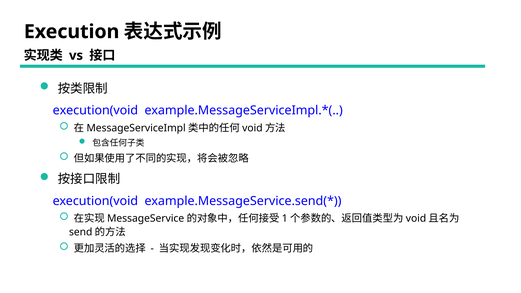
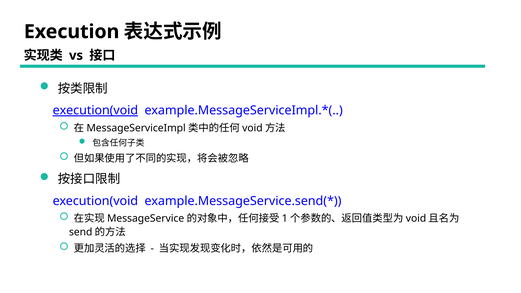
execution(void at (95, 111) underline: none -> present
